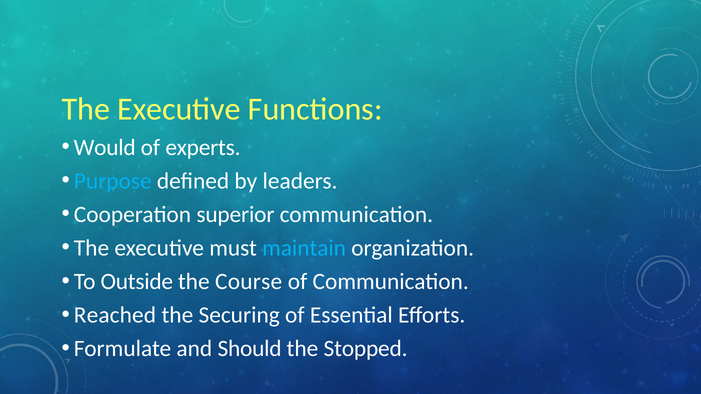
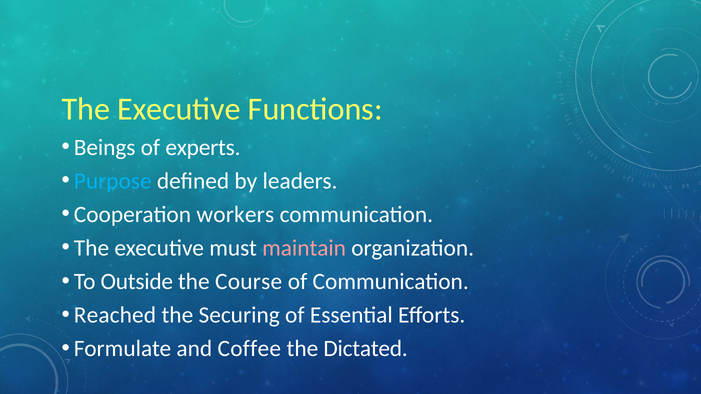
Would: Would -> Beings
superior: superior -> workers
maintain colour: light blue -> pink
Should: Should -> Coffee
Stopped: Stopped -> Dictated
